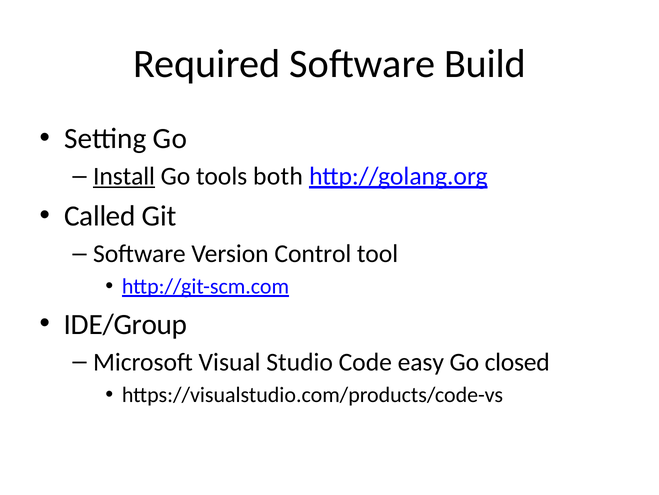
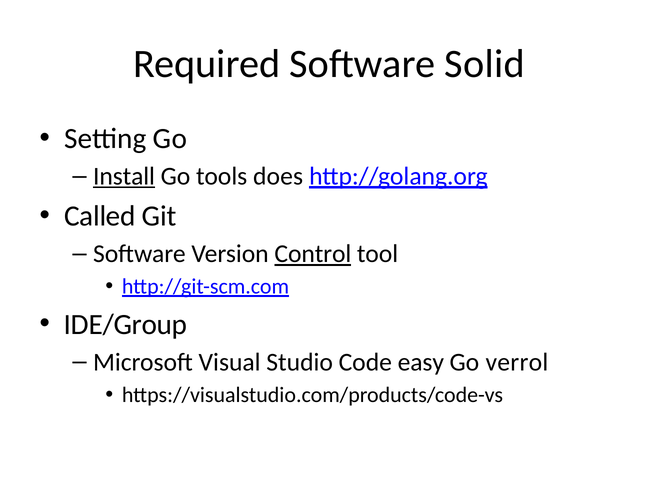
Build: Build -> Solid
both: both -> does
Control underline: none -> present
closed: closed -> verrol
